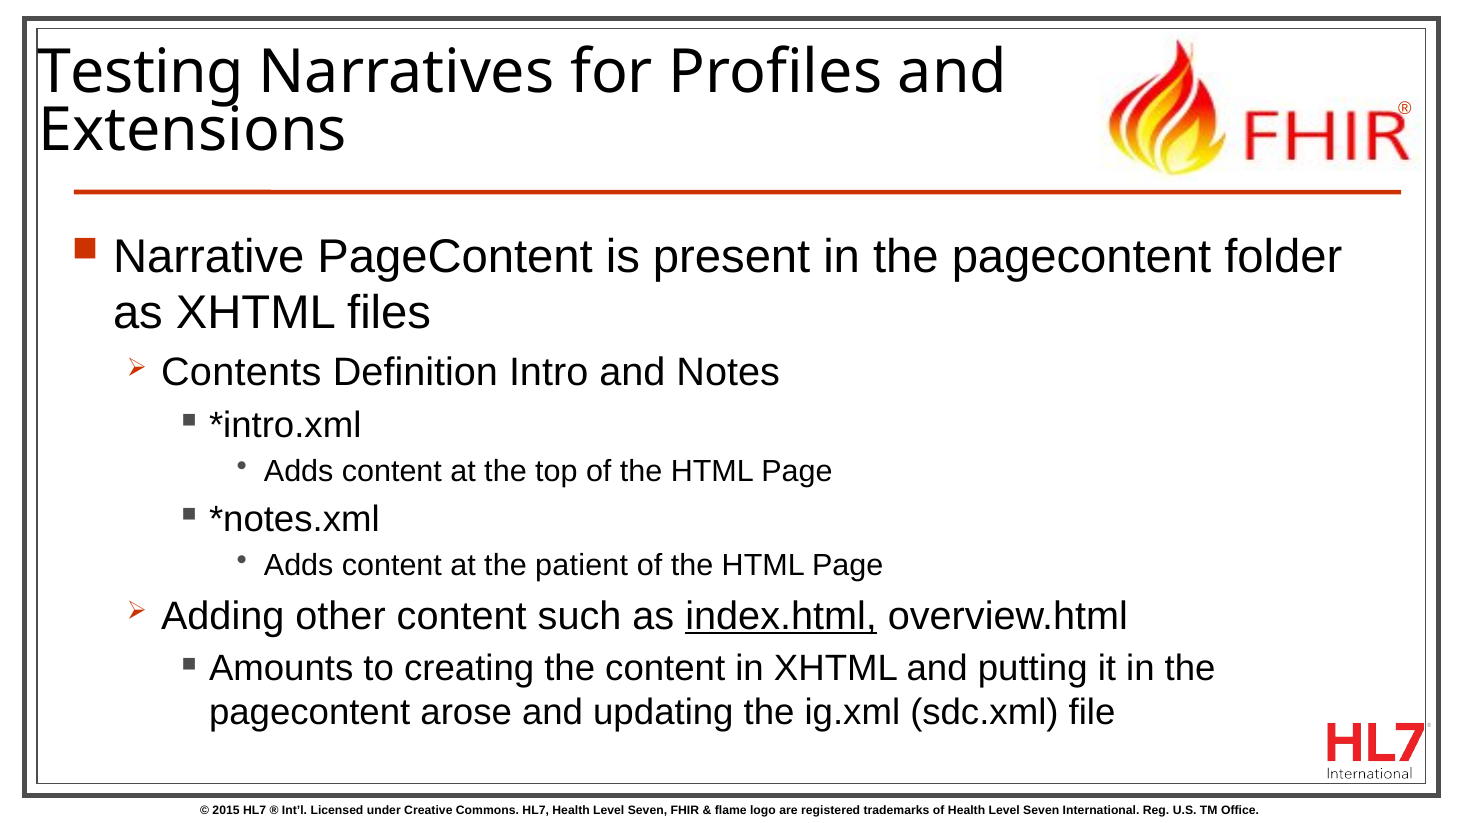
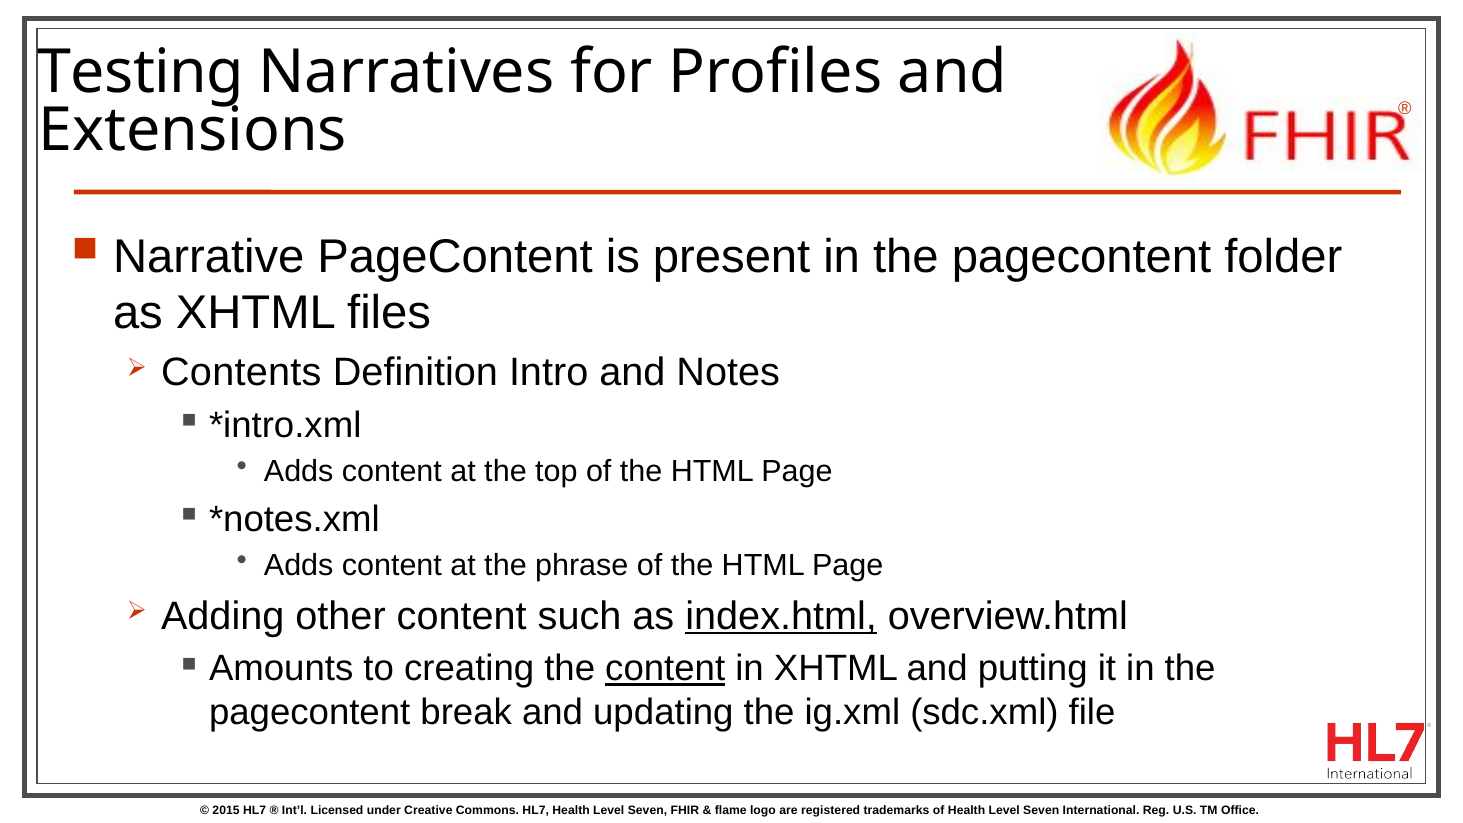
patient: patient -> phrase
content at (665, 669) underline: none -> present
arose: arose -> break
